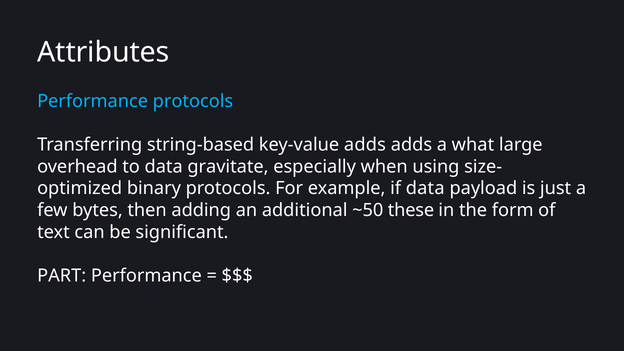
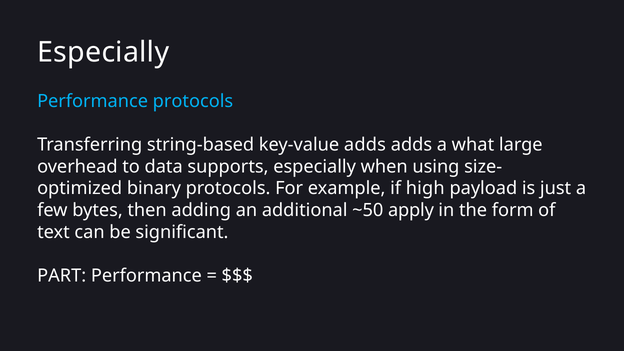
Attributes at (103, 52): Attributes -> Especially
gravitate: gravitate -> supports
if data: data -> high
these: these -> apply
